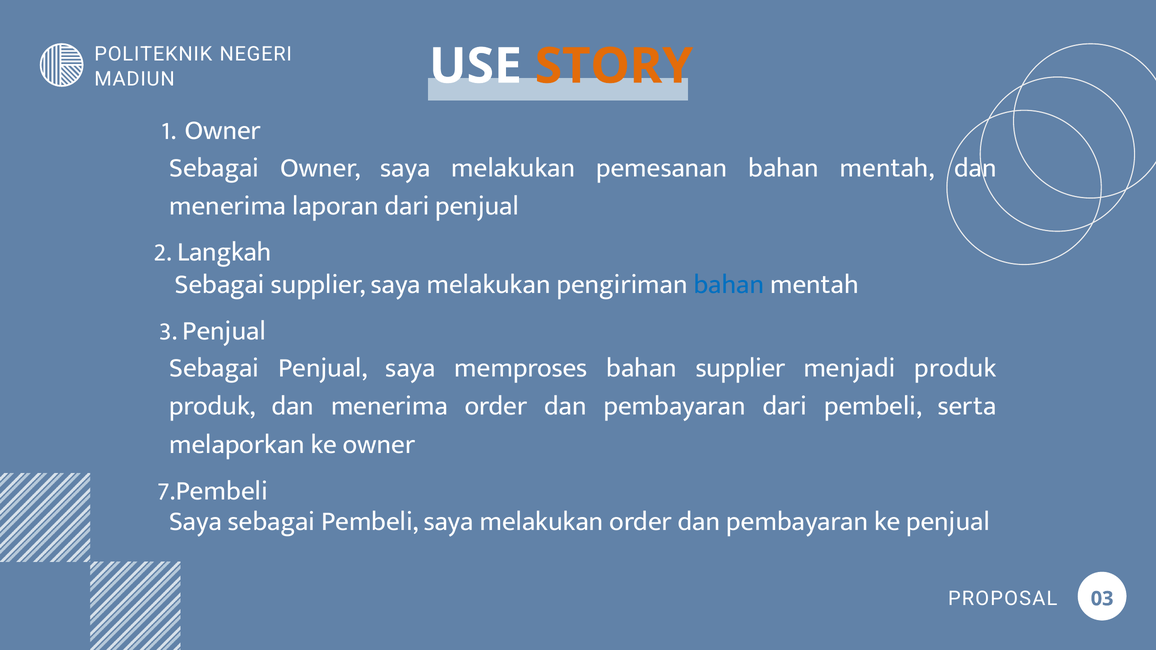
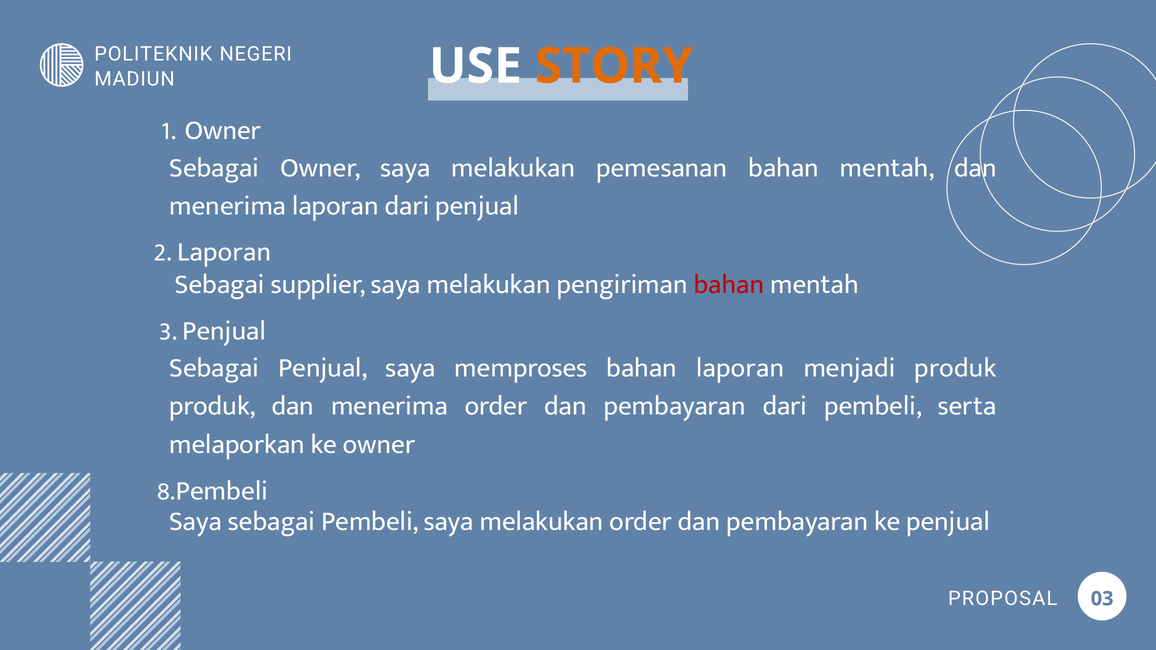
2 Langkah: Langkah -> Laporan
bahan at (729, 284) colour: blue -> red
bahan supplier: supplier -> laporan
7.Pembeli: 7.Pembeli -> 8.Pembeli
